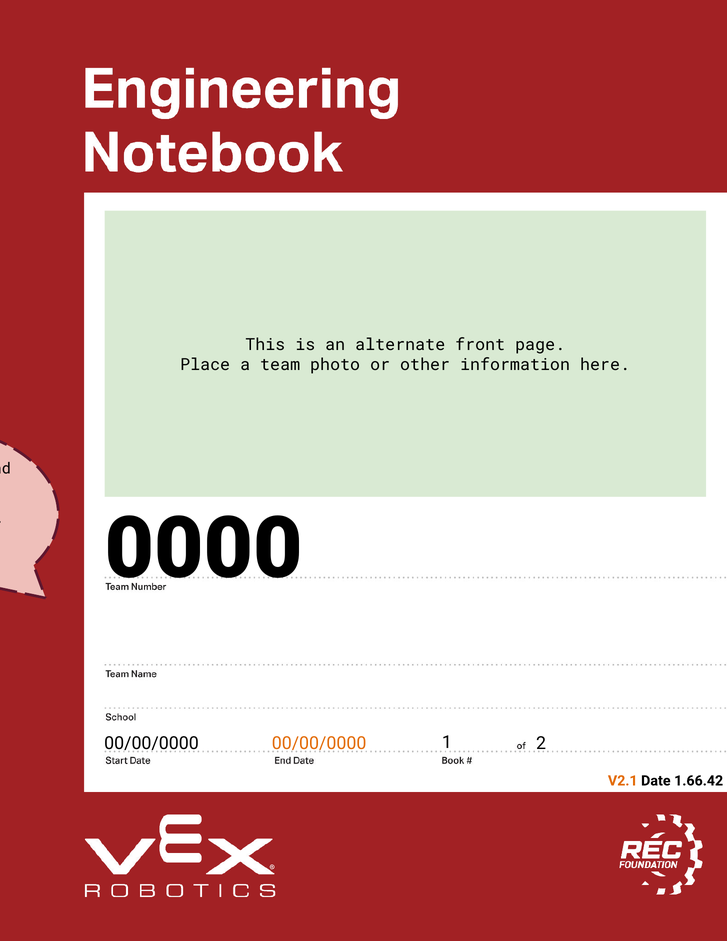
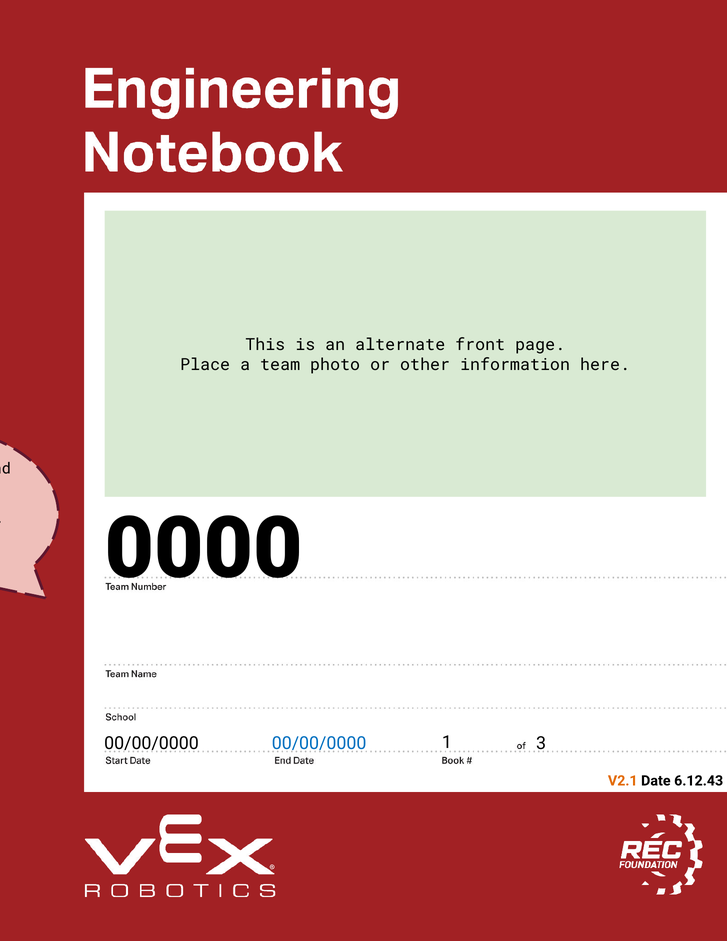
2: 2 -> 3
00/00/0000 at (319, 743) colour: orange -> blue
1.66.42: 1.66.42 -> 6.12.43
